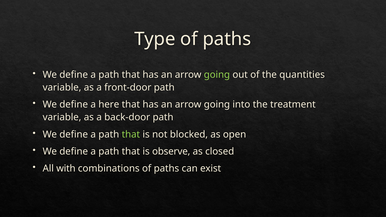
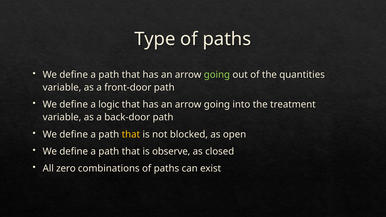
here: here -> logic
that at (131, 134) colour: light green -> yellow
with: with -> zero
